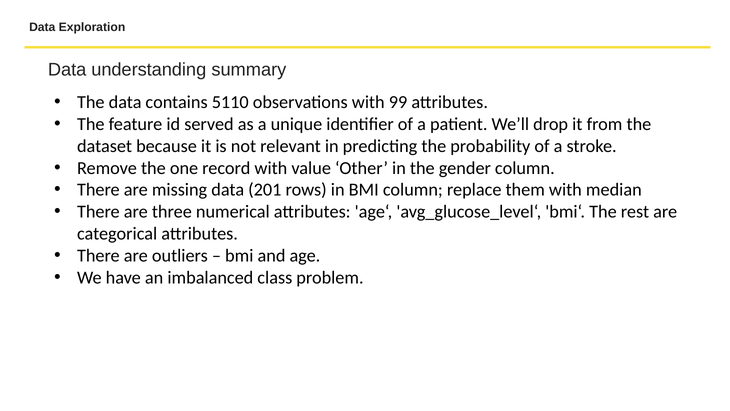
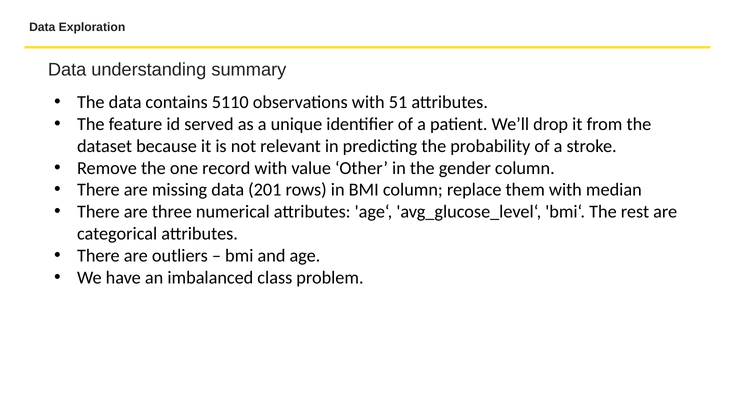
99: 99 -> 51
